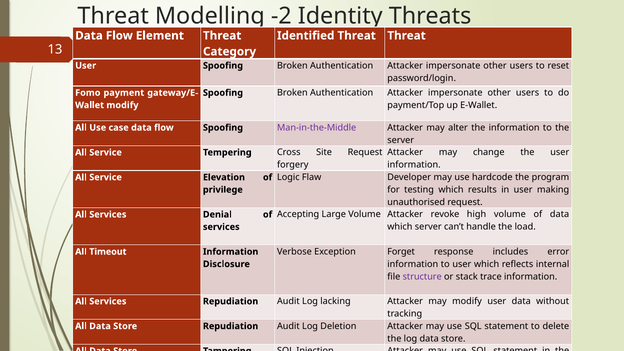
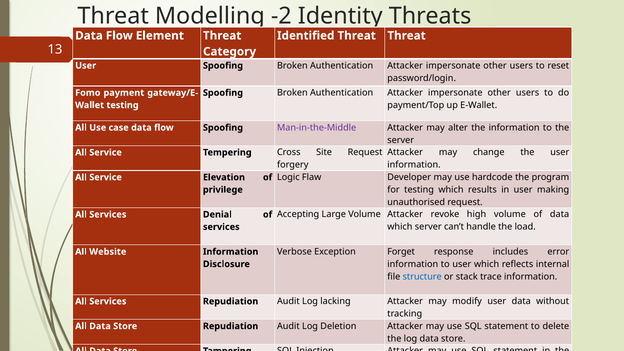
modify at (122, 105): modify -> testing
Timeout: Timeout -> Website
structure colour: purple -> blue
